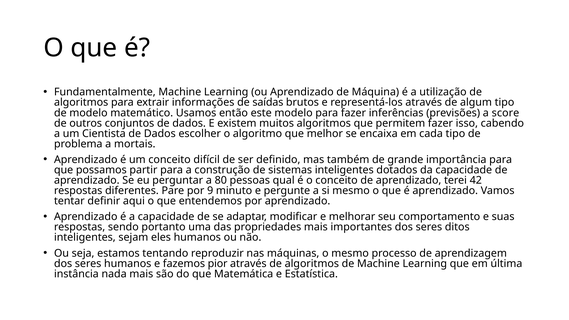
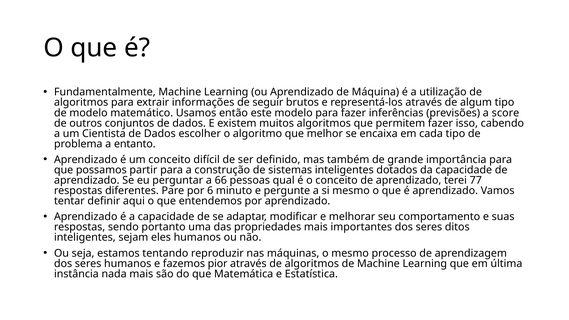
saídas: saídas -> seguir
mortais: mortais -> entanto
80: 80 -> 66
42: 42 -> 77
9: 9 -> 6
